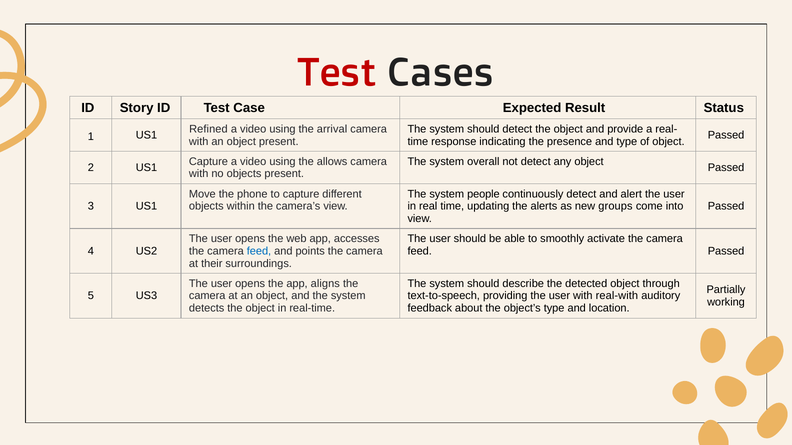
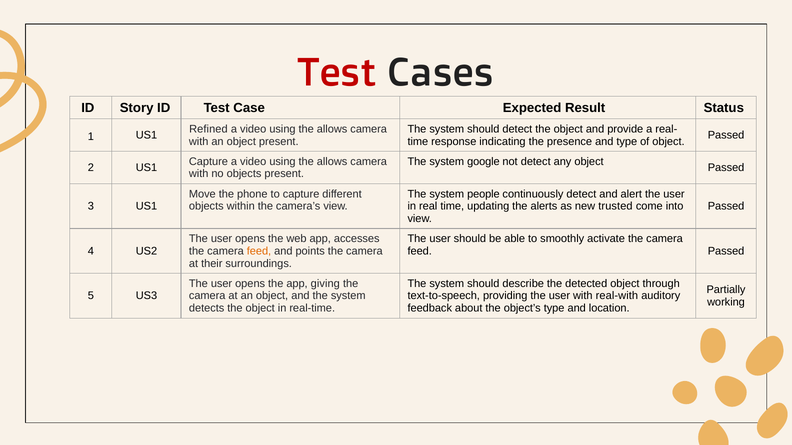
arrival at (332, 129): arrival -> allows
overall: overall -> google
groups: groups -> trusted
feed at (259, 251) colour: blue -> orange
aligns: aligns -> giving
